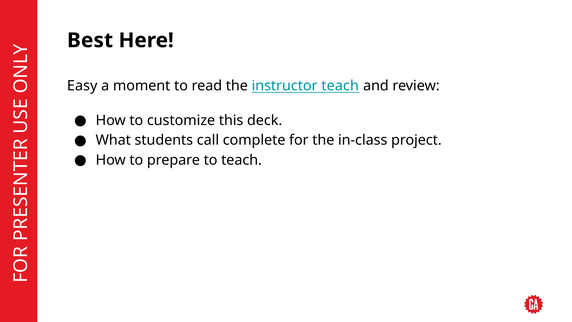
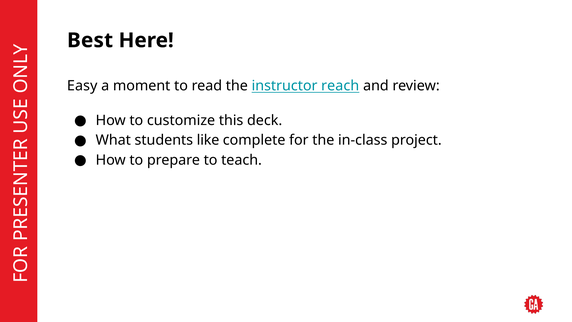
instructor teach: teach -> reach
call: call -> like
